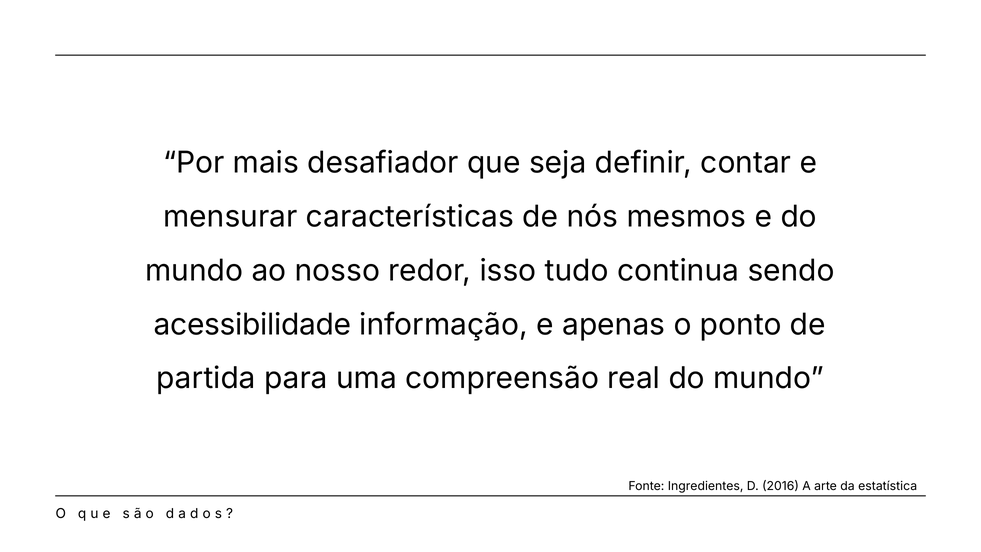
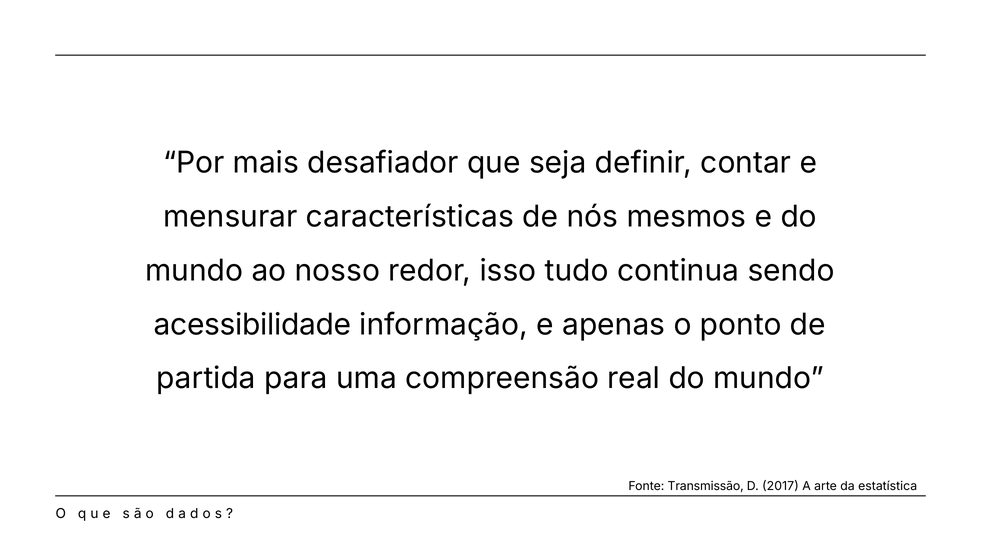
Ingredientes: Ingredientes -> Transmissão
2016: 2016 -> 2017
